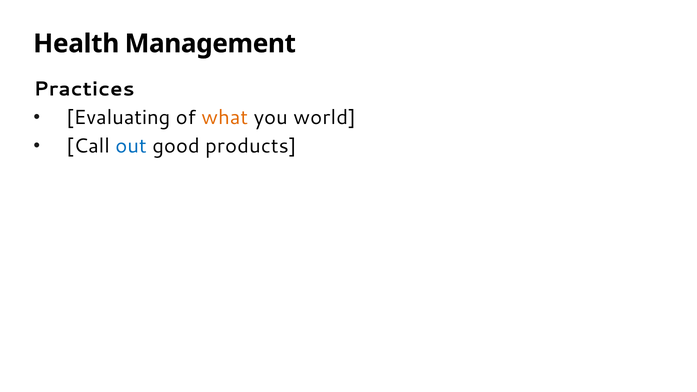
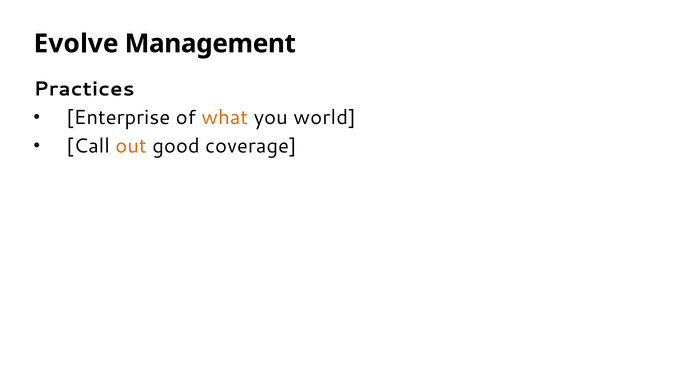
Health: Health -> Evolve
Evaluating: Evaluating -> Enterprise
out colour: blue -> orange
products: products -> coverage
